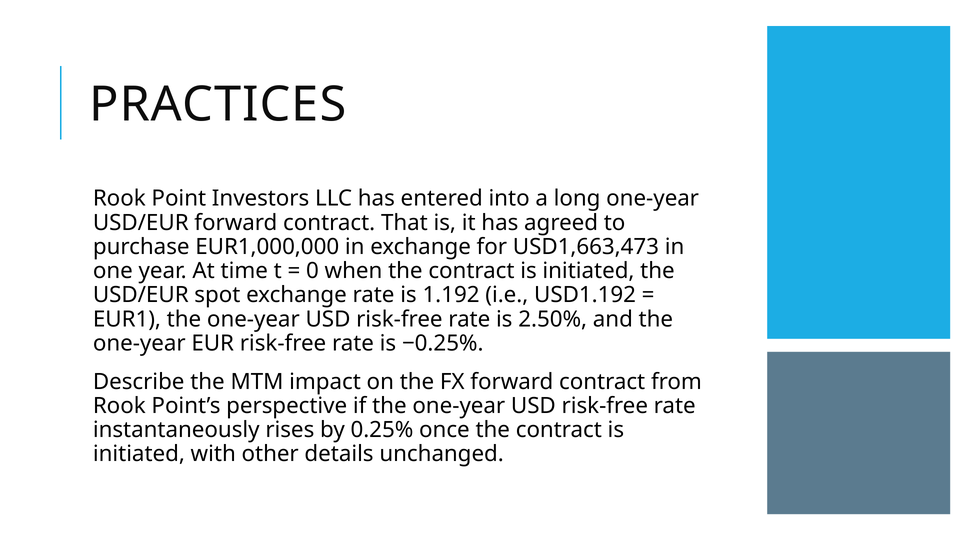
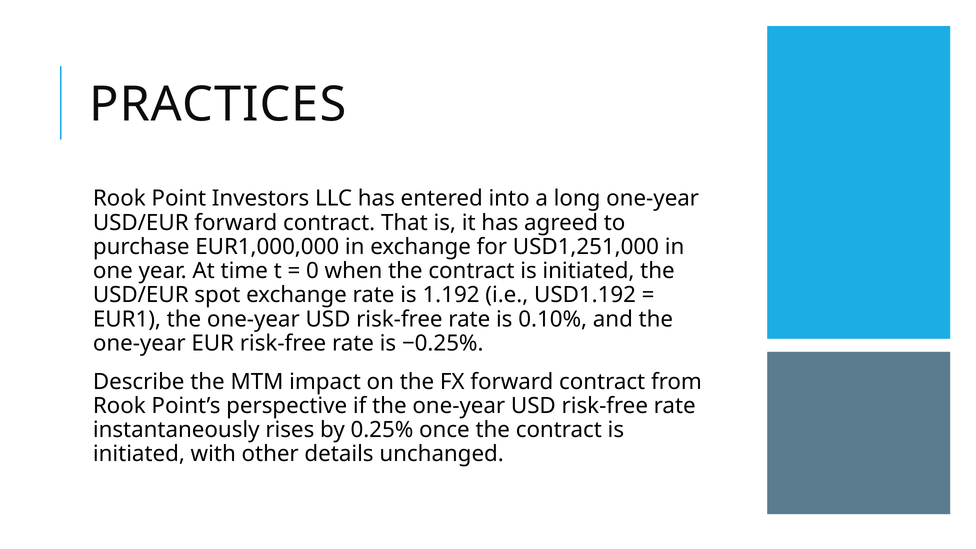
USD1,663,473: USD1,663,473 -> USD1,251,000
2.50%: 2.50% -> 0.10%
